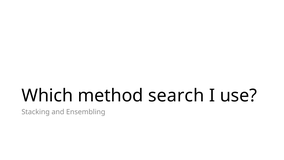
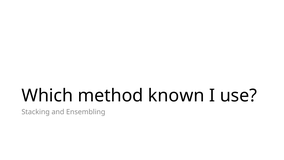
search: search -> known
